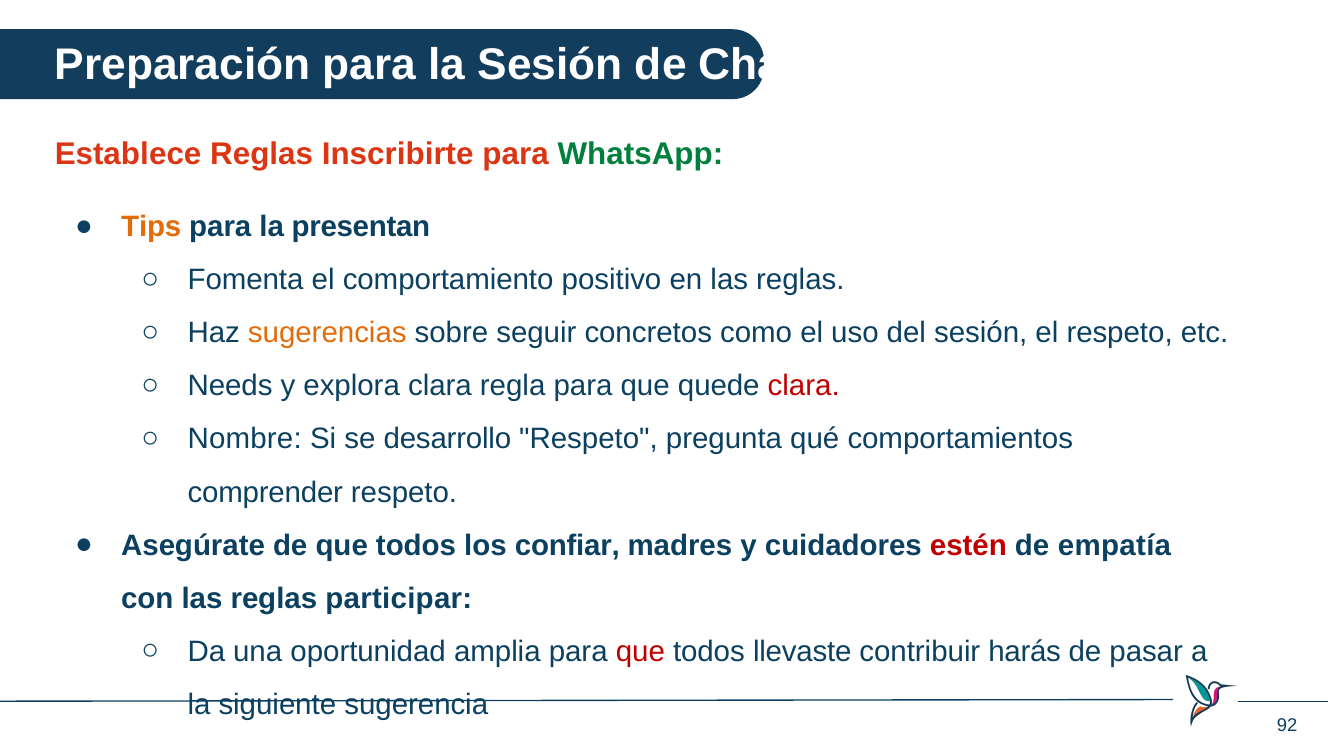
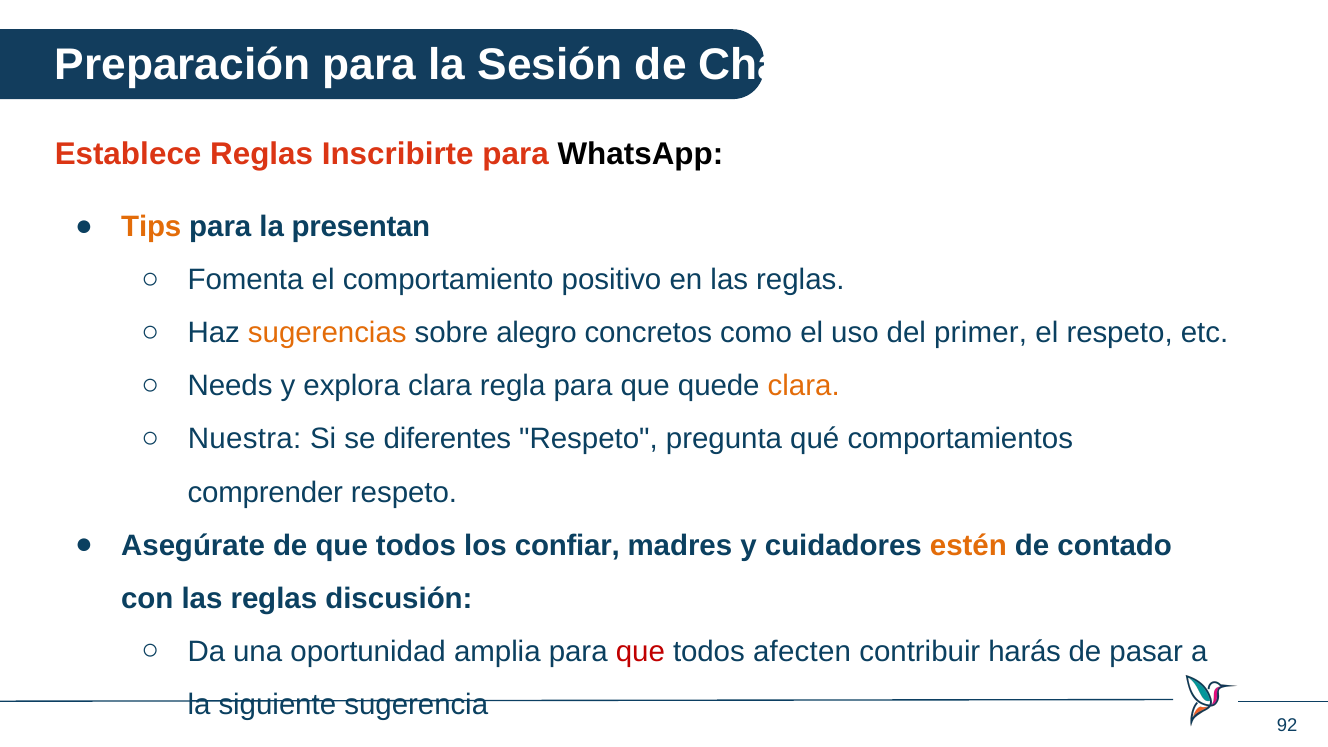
WhatsApp colour: green -> black
seguir: seguir -> alegro
del sesión: sesión -> primer
clara at (804, 386) colour: red -> orange
Nombre: Nombre -> Nuestra
desarrollo: desarrollo -> diferentes
estén colour: red -> orange
empatía: empatía -> contado
participar: participar -> discusión
llevaste: llevaste -> afecten
